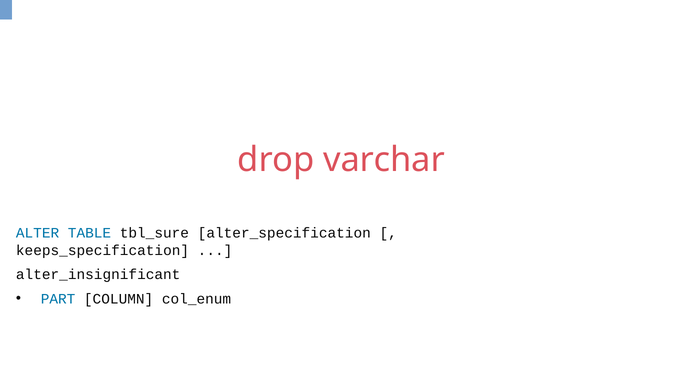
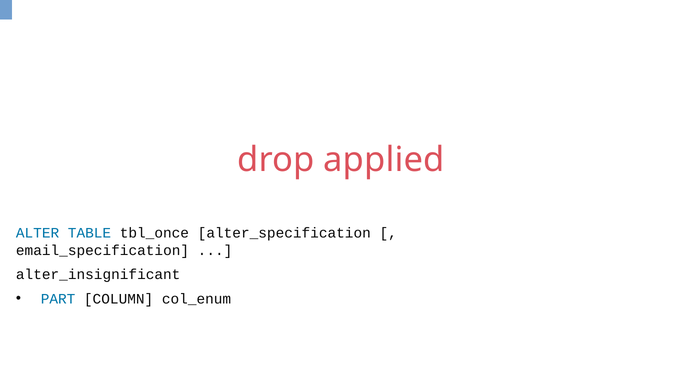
varchar: varchar -> applied
tbl_sure: tbl_sure -> tbl_once
keeps_specification: keeps_specification -> email_specification
